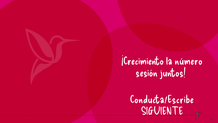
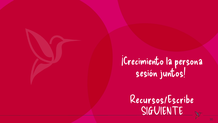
número: número -> persona
Conducta/Escribe: Conducta/Escribe -> Recursos/Escribe
